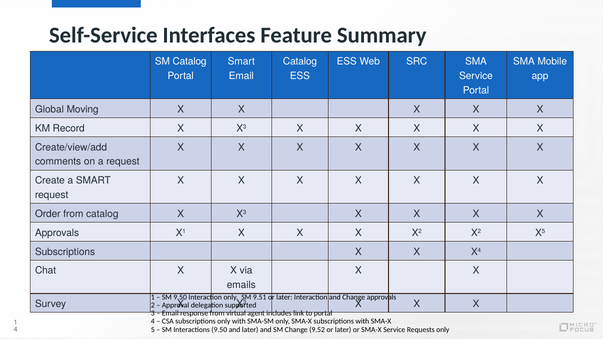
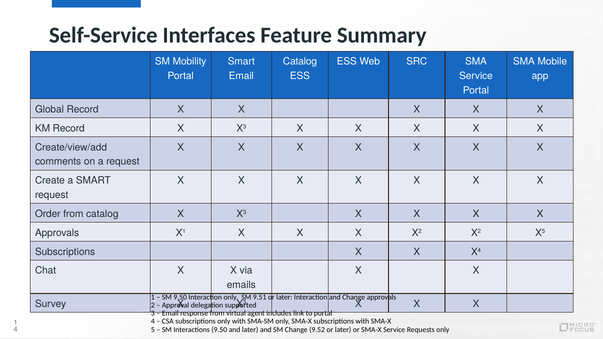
SM Catalog: Catalog -> Mobility
Global Moving: Moving -> Record
